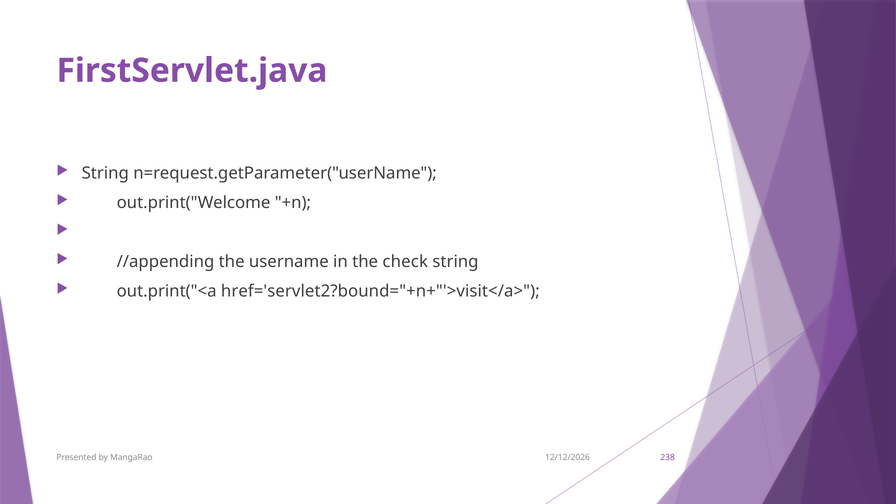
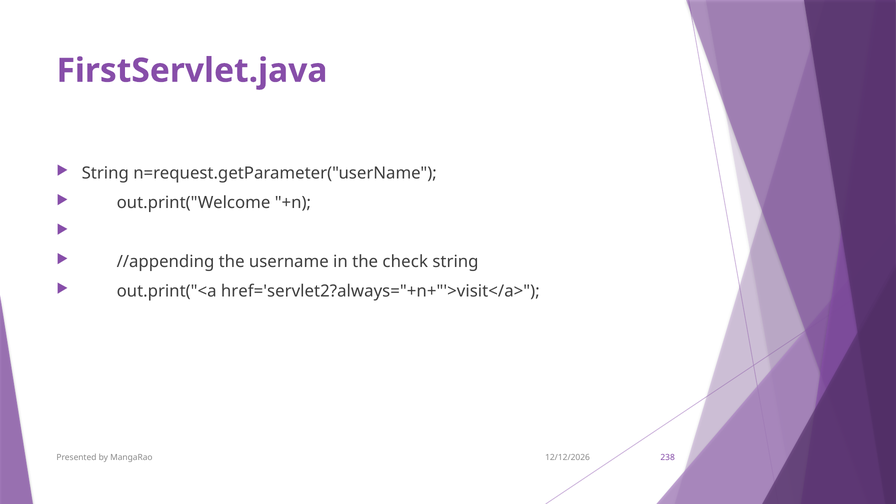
href='servlet2?bound="+n+"'>visit</a>: href='servlet2?bound="+n+"'>visit</a> -> href='servlet2?always="+n+"'>visit</a>
